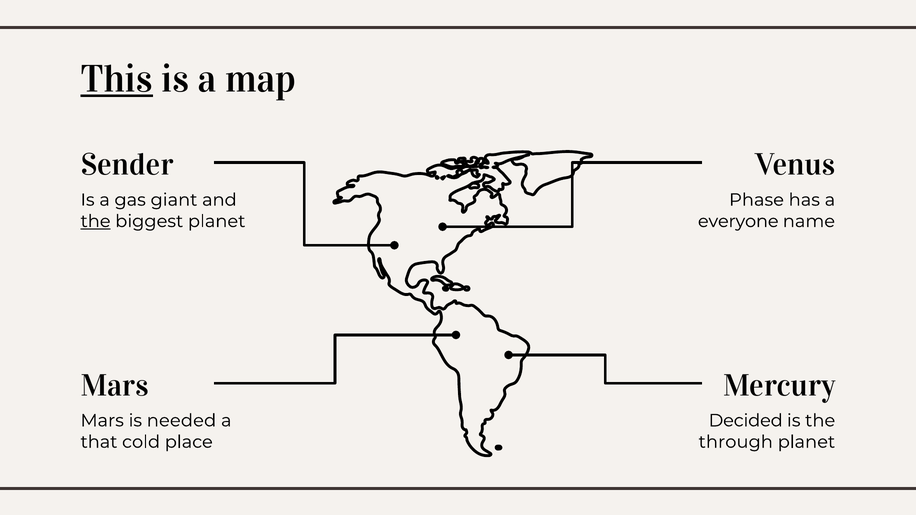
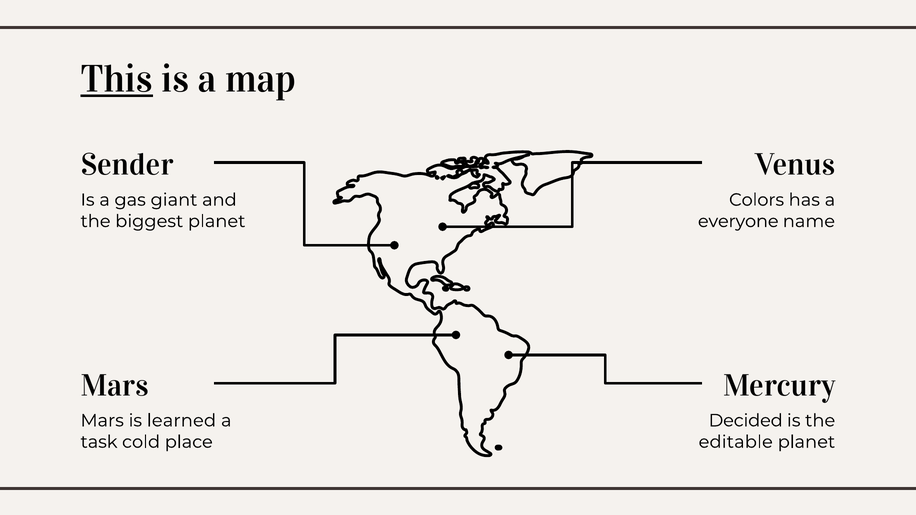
Phase: Phase -> Colors
the at (96, 221) underline: present -> none
needed: needed -> learned
that: that -> task
through: through -> editable
